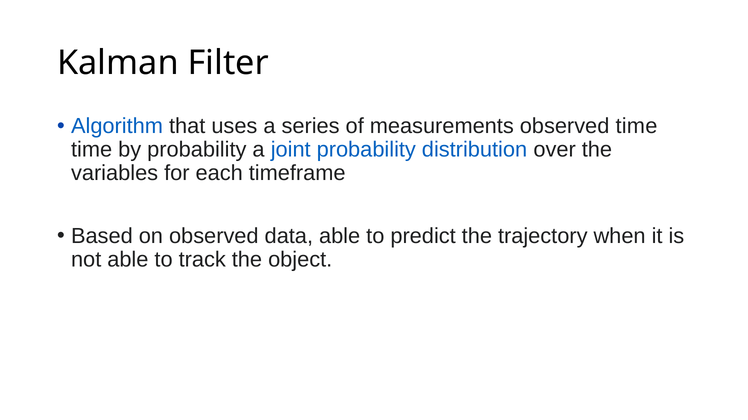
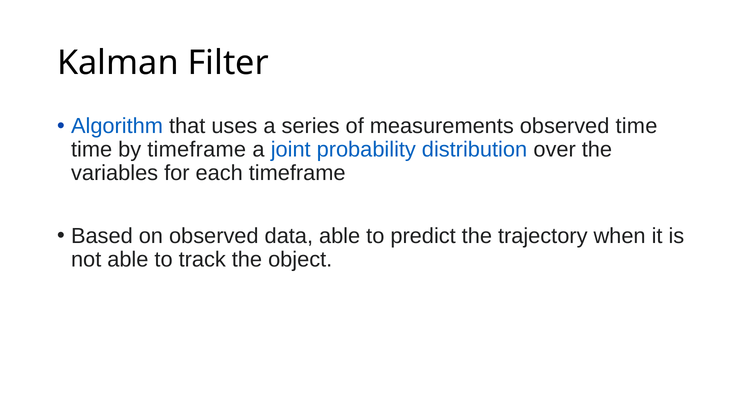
by probability: probability -> timeframe
